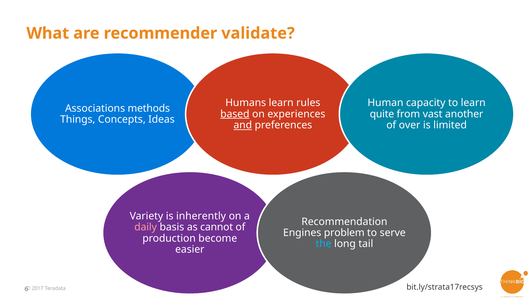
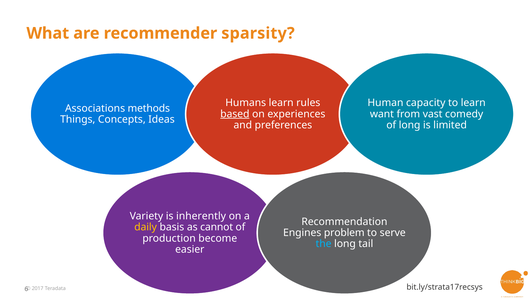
validate: validate -> sparsity
quite: quite -> want
another: another -> comedy
and underline: present -> none
of over: over -> long
daily colour: pink -> yellow
